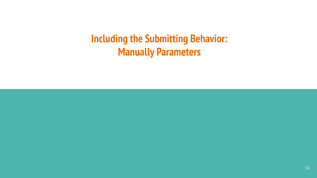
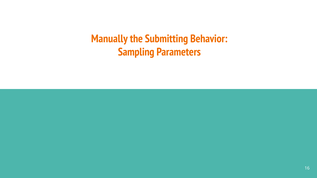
Including: Including -> Manually
Manually: Manually -> Sampling
